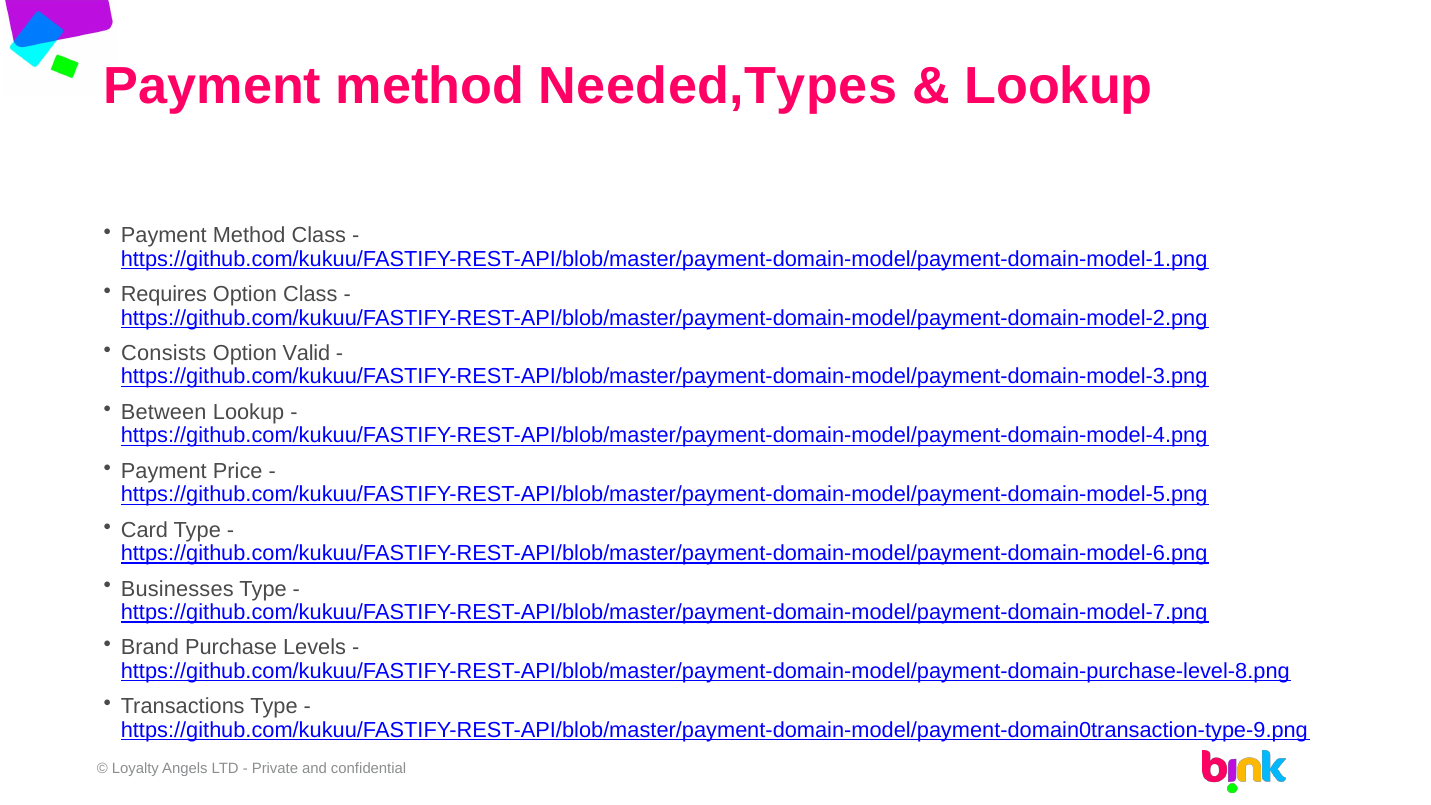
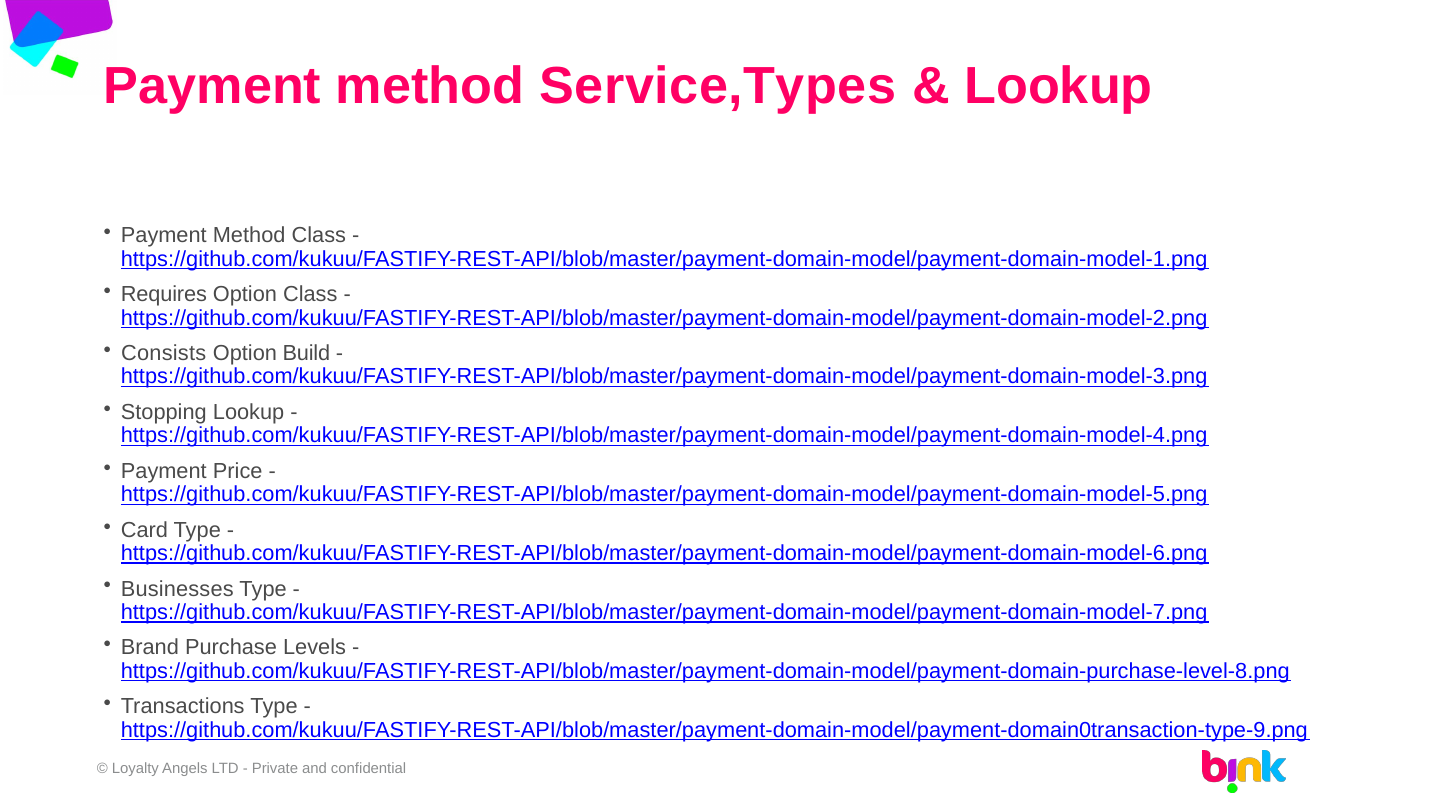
Needed,Types: Needed,Types -> Service,Types
Valid: Valid -> Build
Between: Between -> Stopping
